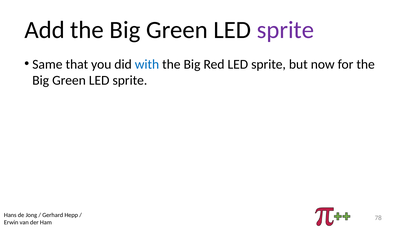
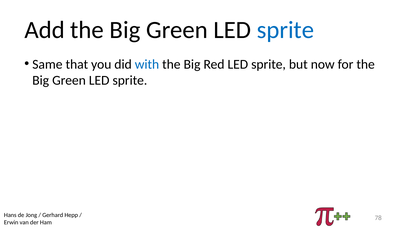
sprite at (285, 30) colour: purple -> blue
